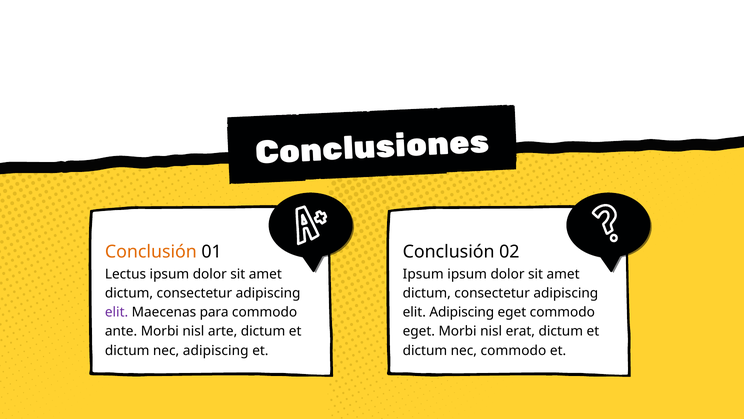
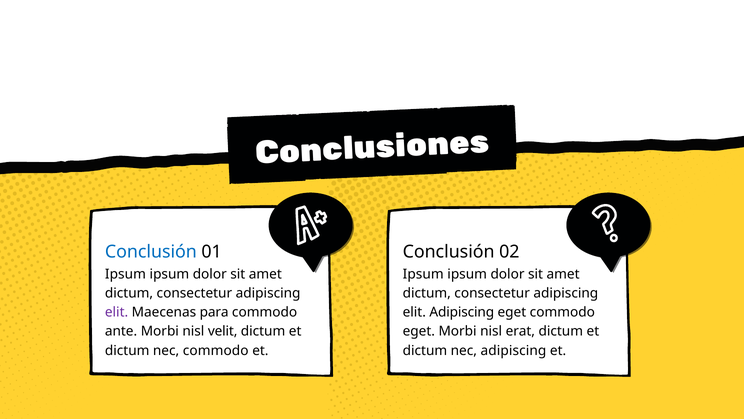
Conclusión at (151, 251) colour: orange -> blue
Lectus at (126, 274): Lectus -> Ipsum
arte: arte -> velit
nec adipiscing: adipiscing -> commodo
nec commodo: commodo -> adipiscing
